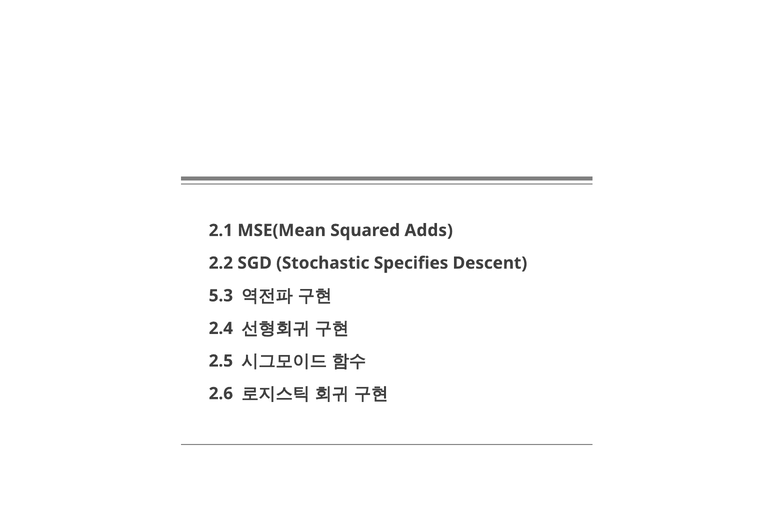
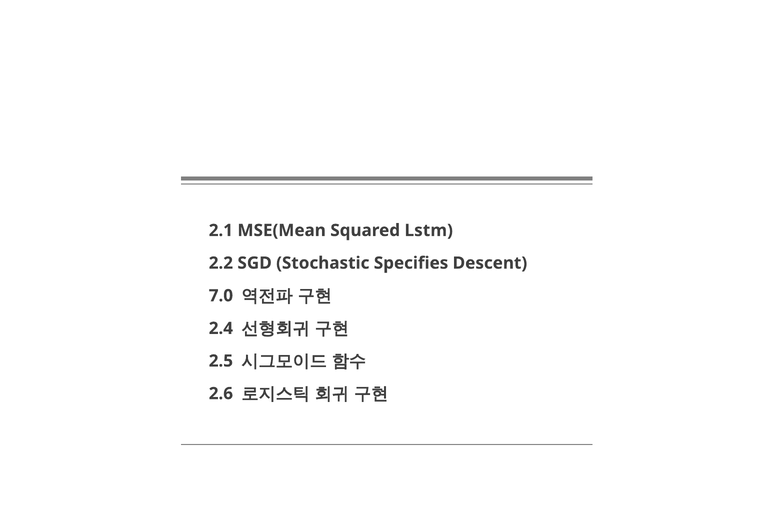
Adds: Adds -> Lstm
5.3: 5.3 -> 7.0
